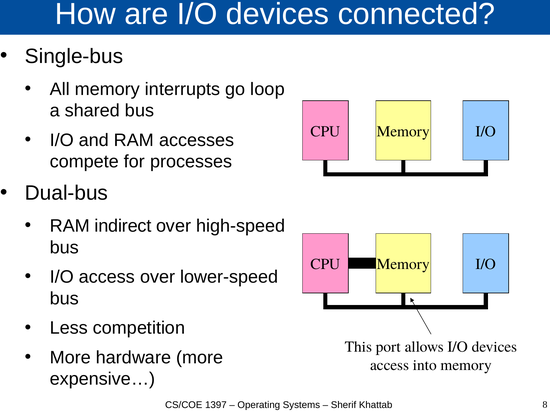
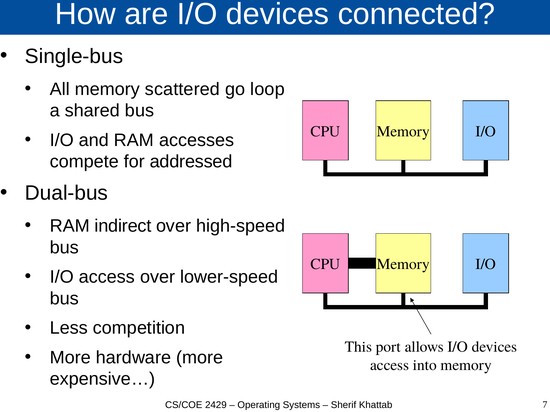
interrupts: interrupts -> scattered
processes: processes -> addressed
1397: 1397 -> 2429
8: 8 -> 7
